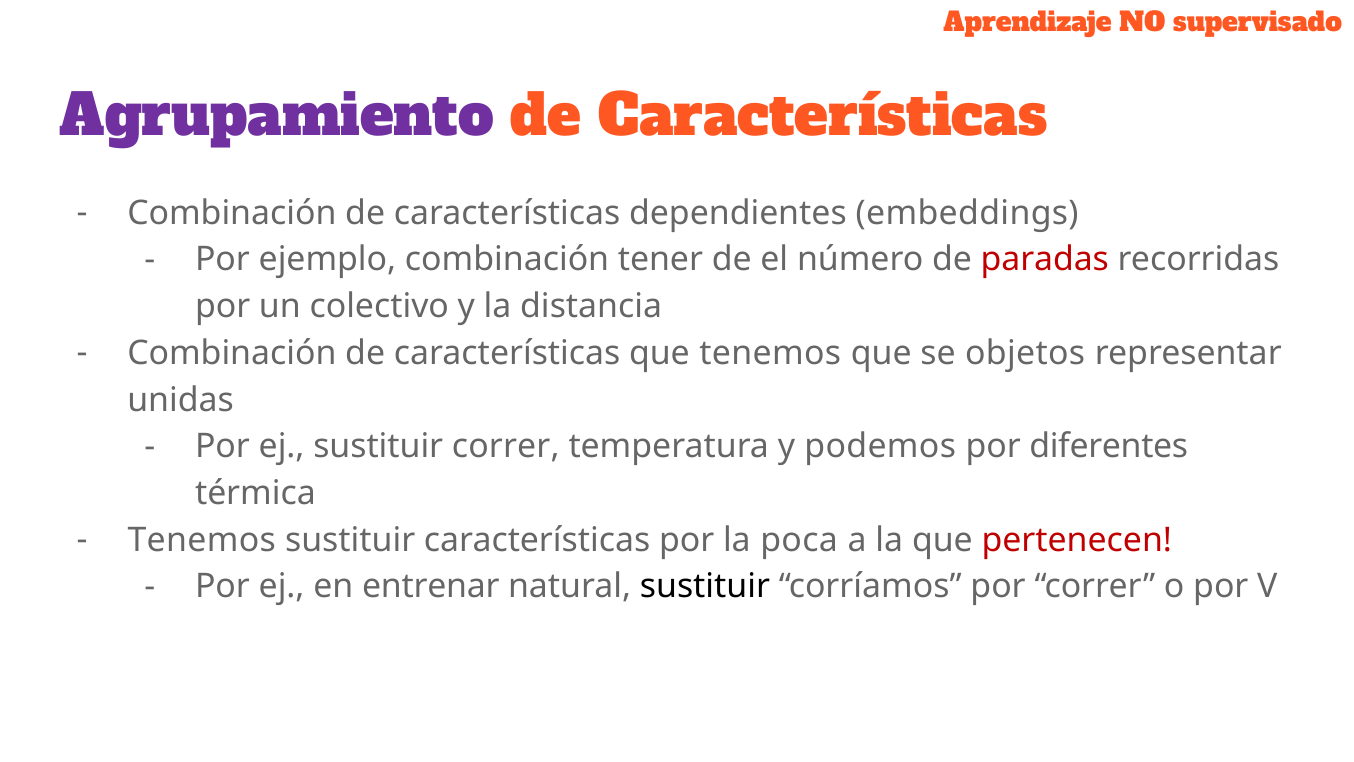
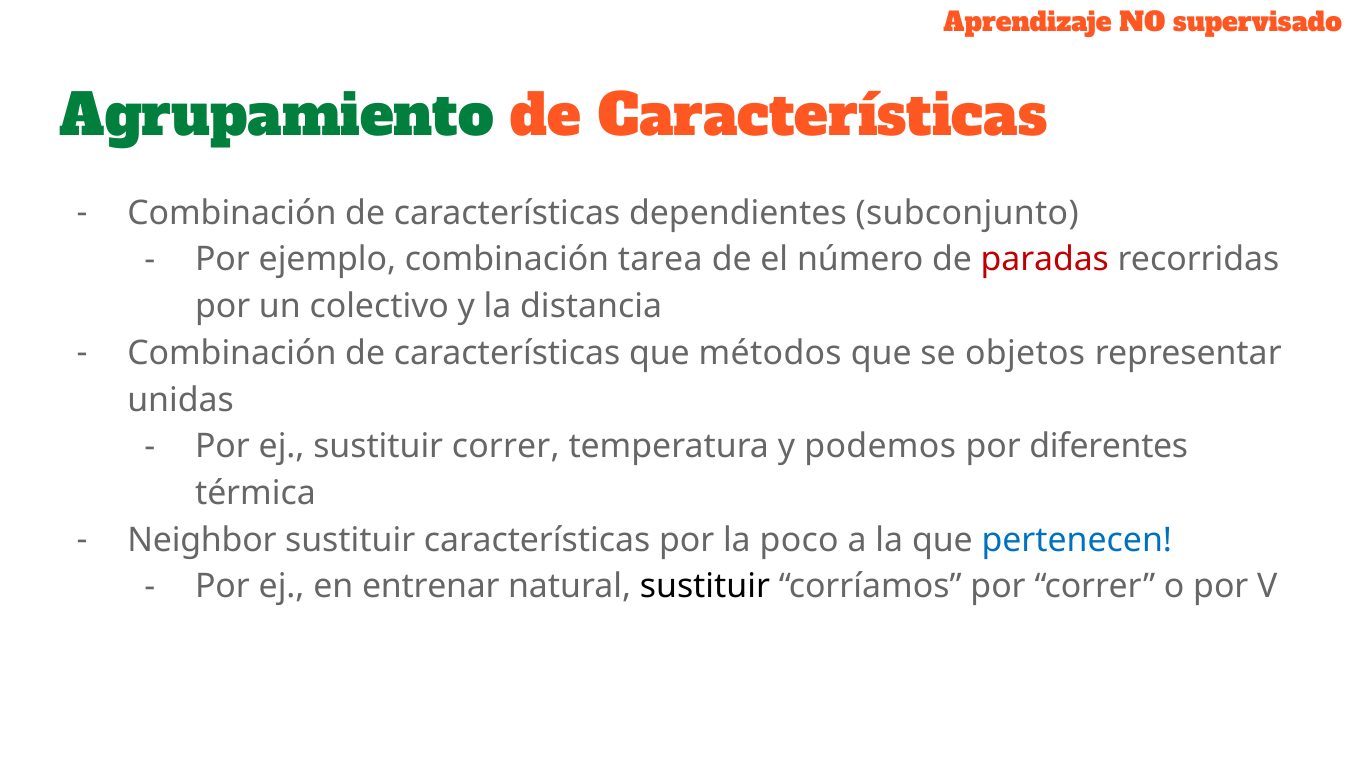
Agrupamiento colour: purple -> green
embeddings: embeddings -> subconjunto
tener: tener -> tarea
que tenemos: tenemos -> métodos
Tenemos at (202, 540): Tenemos -> Neighbor
poca: poca -> poco
pertenecen colour: red -> blue
